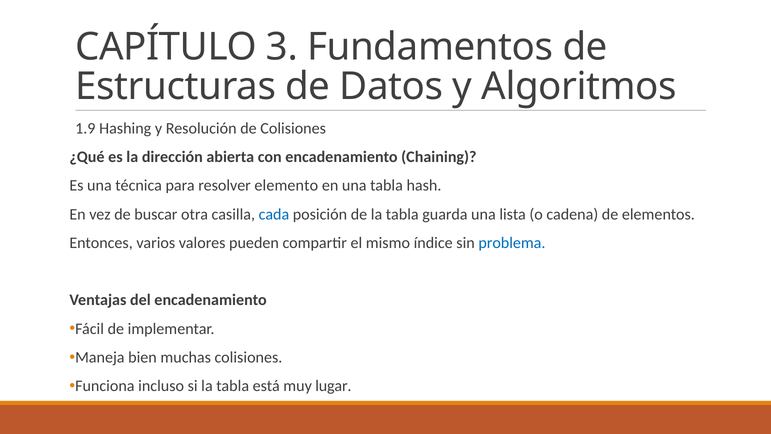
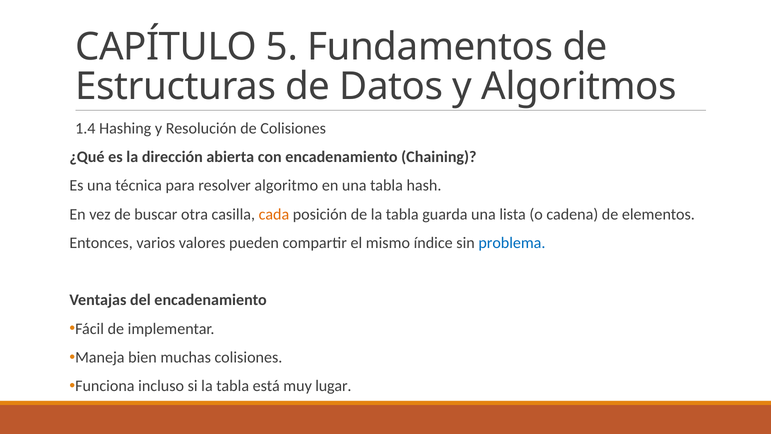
3: 3 -> 5
1.9: 1.9 -> 1.4
elemento: elemento -> algoritmo
cada colour: blue -> orange
